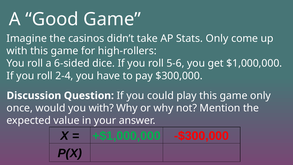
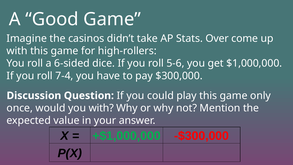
Stats Only: Only -> Over
2-4: 2-4 -> 7-4
